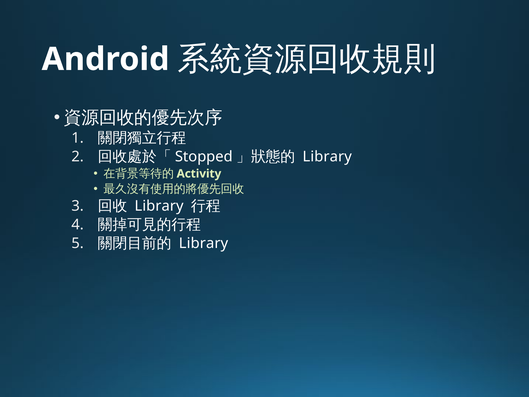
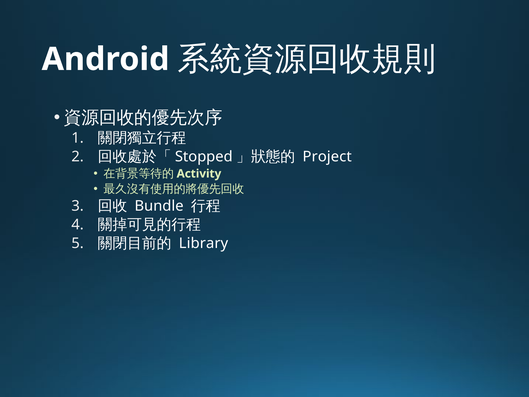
Library at (327, 157): Library -> Project
Library at (159, 206): Library -> Bundle
